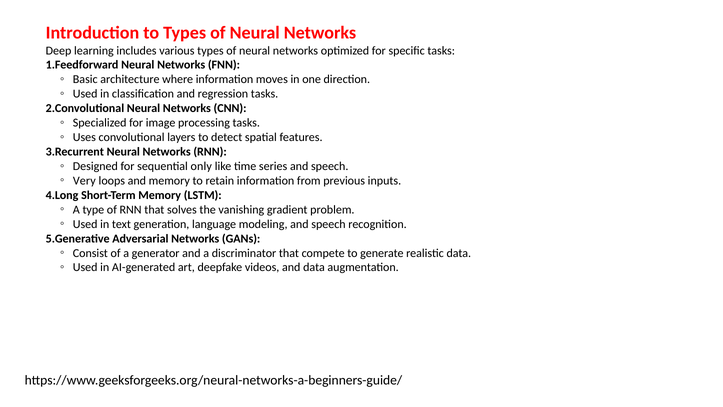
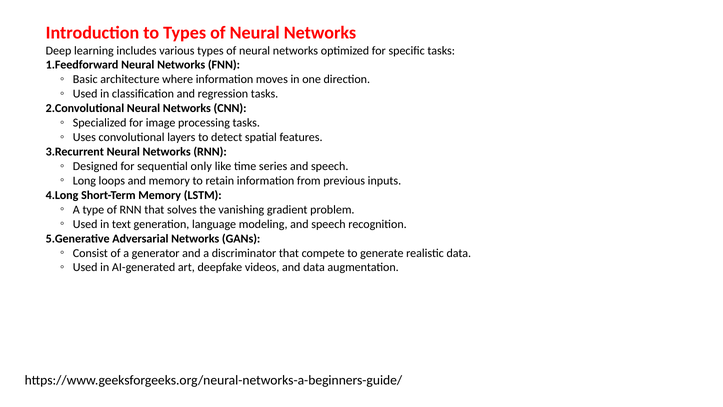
Very: Very -> Long
